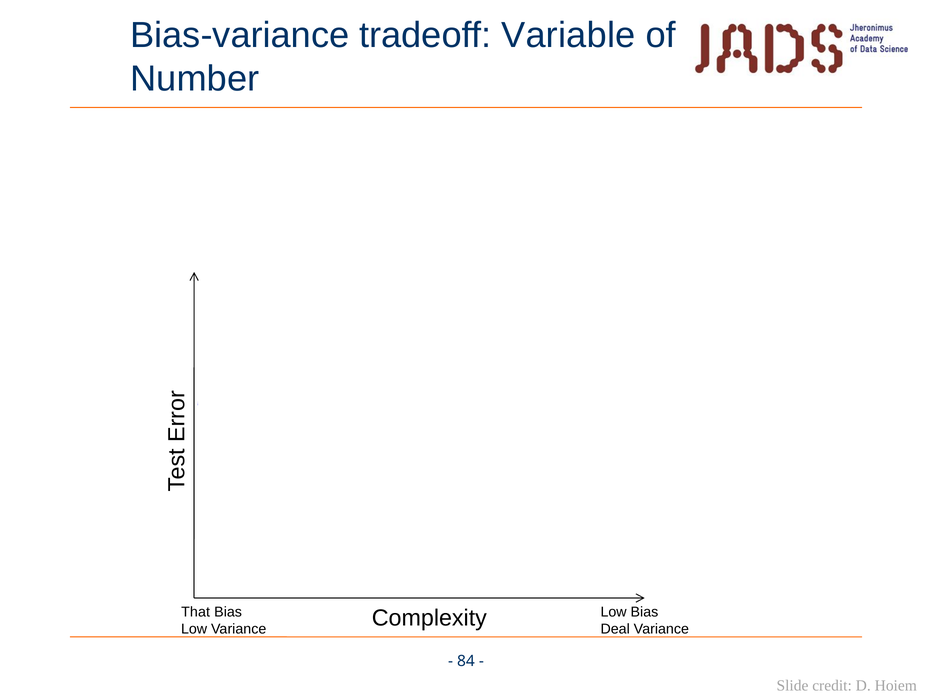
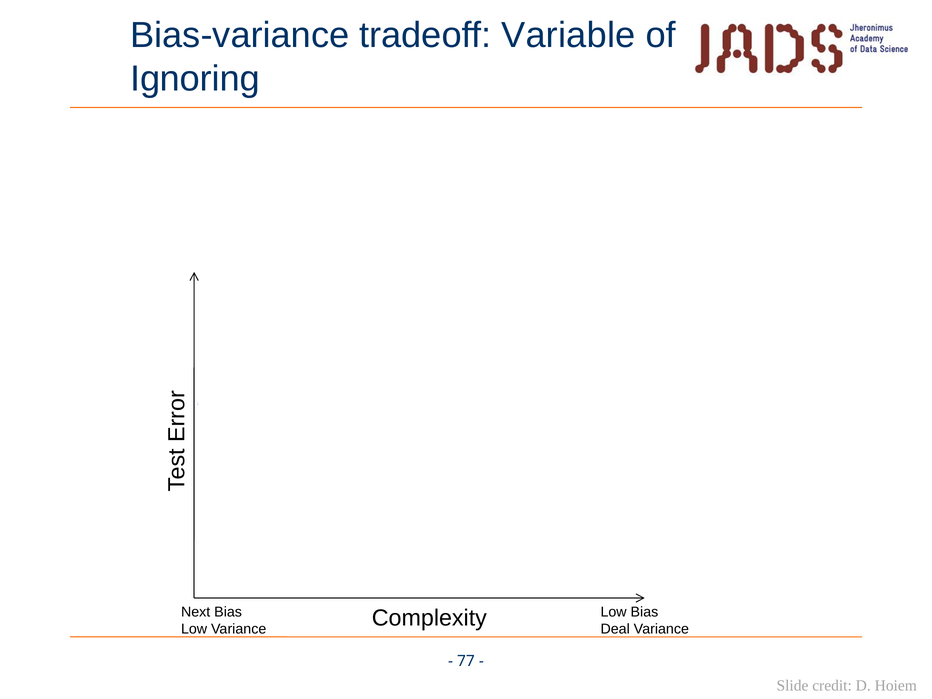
Number: Number -> Ignoring
That: That -> Next
84: 84 -> 77
